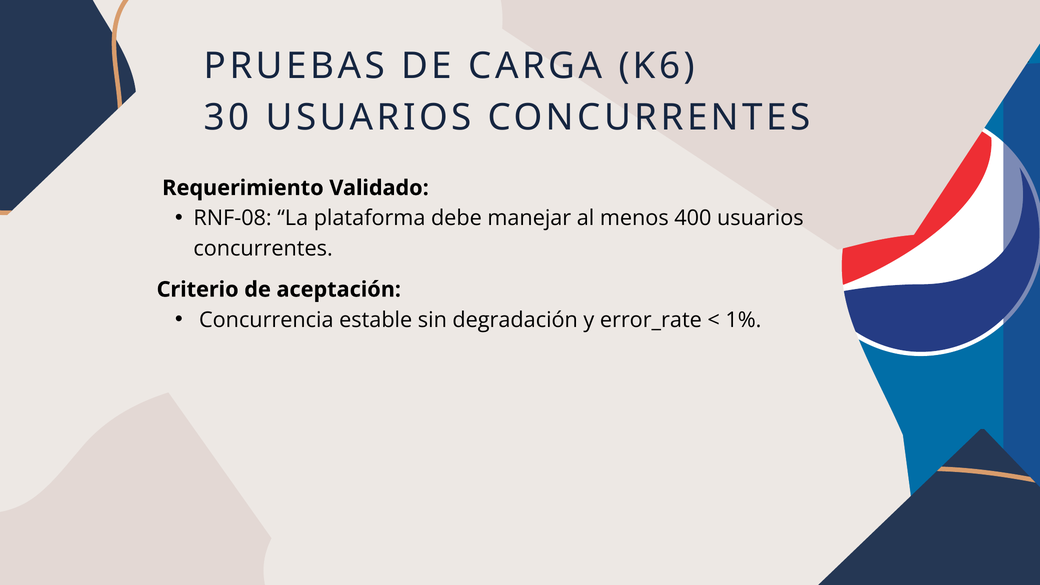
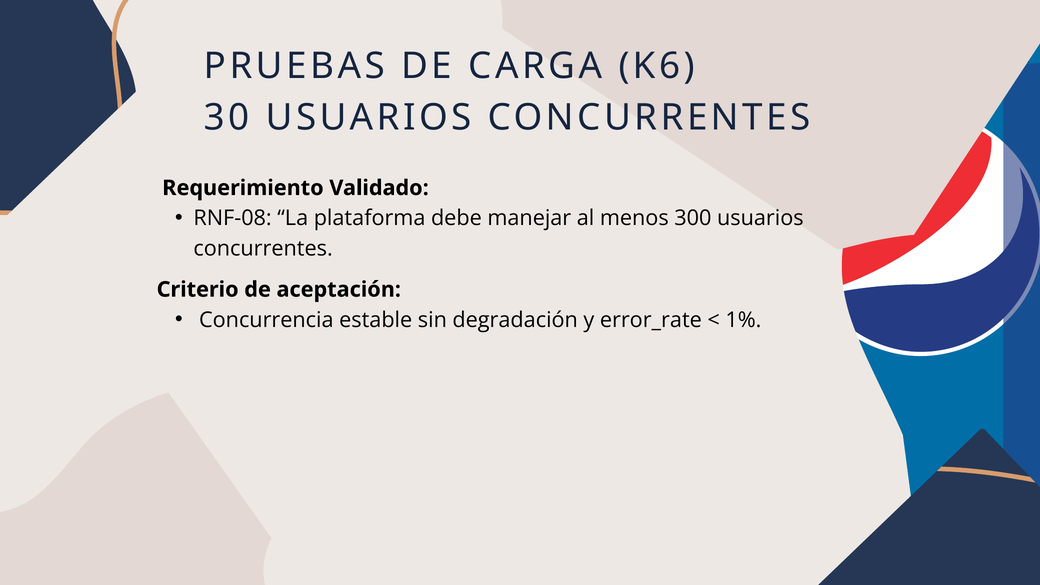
400: 400 -> 300
